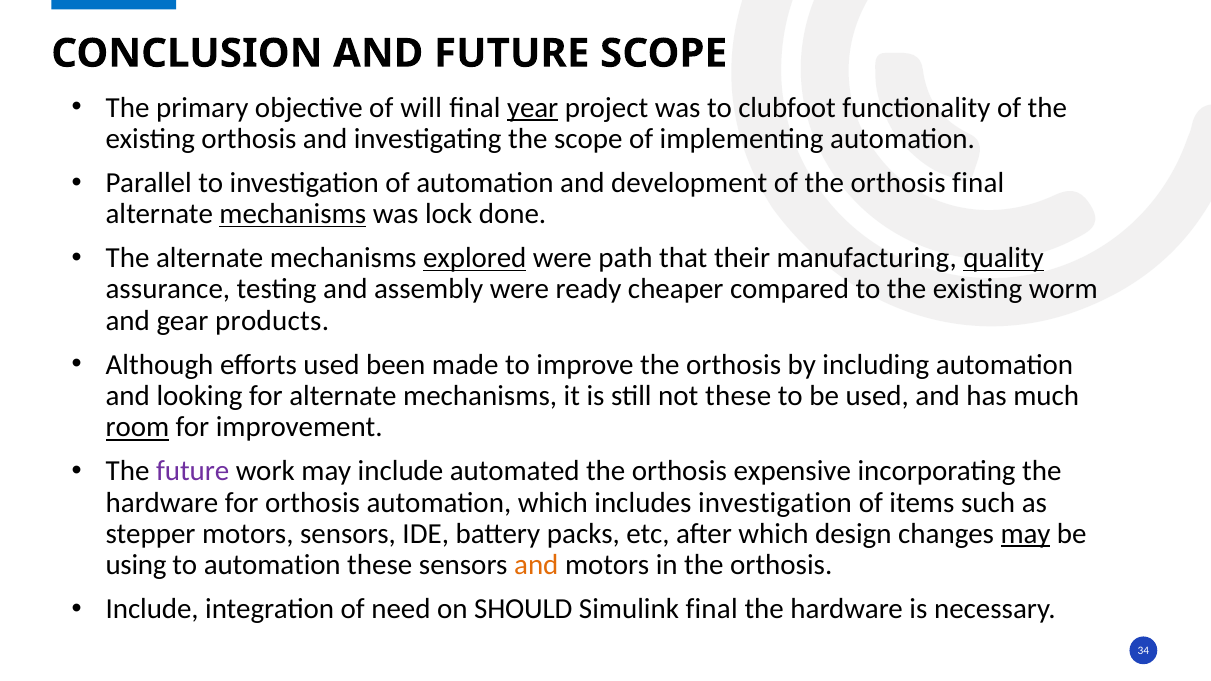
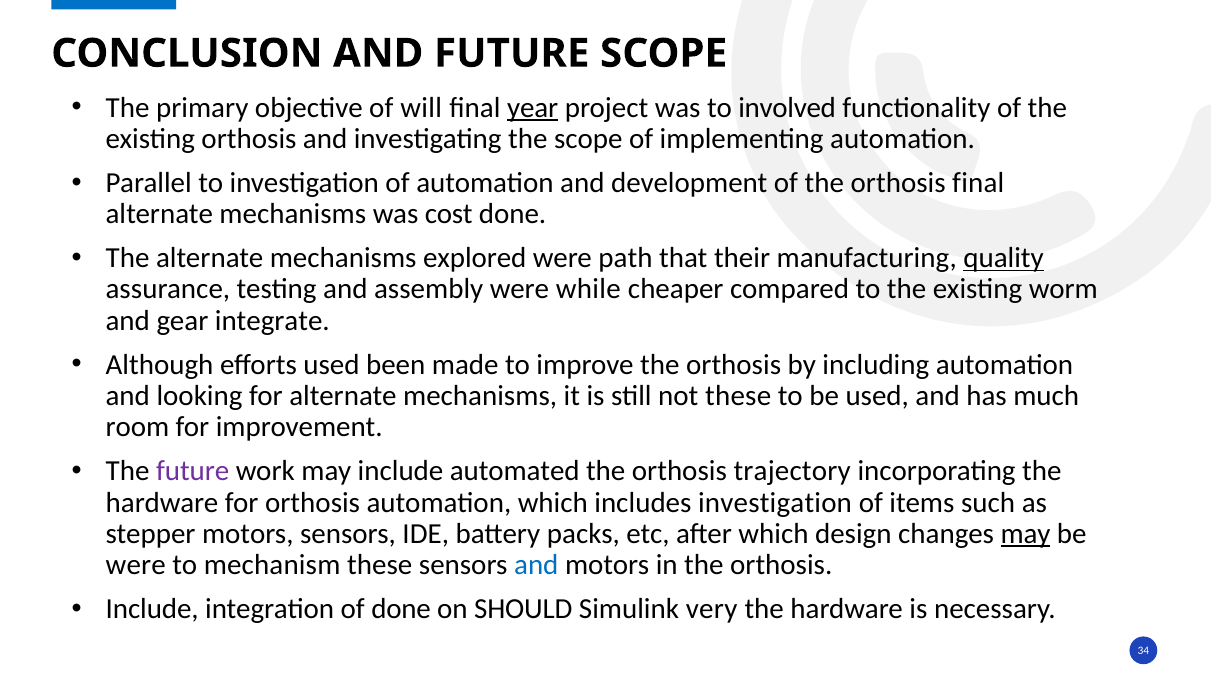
clubfoot: clubfoot -> involved
mechanisms at (293, 214) underline: present -> none
lock: lock -> cost
explored underline: present -> none
ready: ready -> while
products: products -> integrate
room underline: present -> none
expensive: expensive -> trajectory
using at (136, 565): using -> were
to automation: automation -> mechanism
and at (536, 565) colour: orange -> blue
of need: need -> done
Simulink final: final -> very
